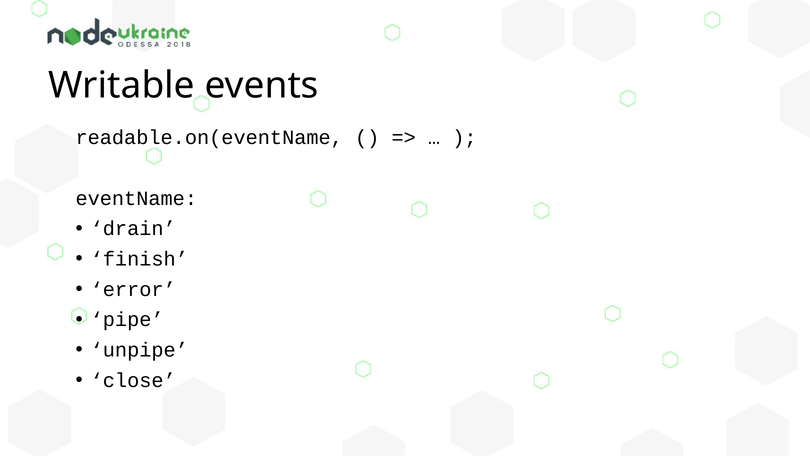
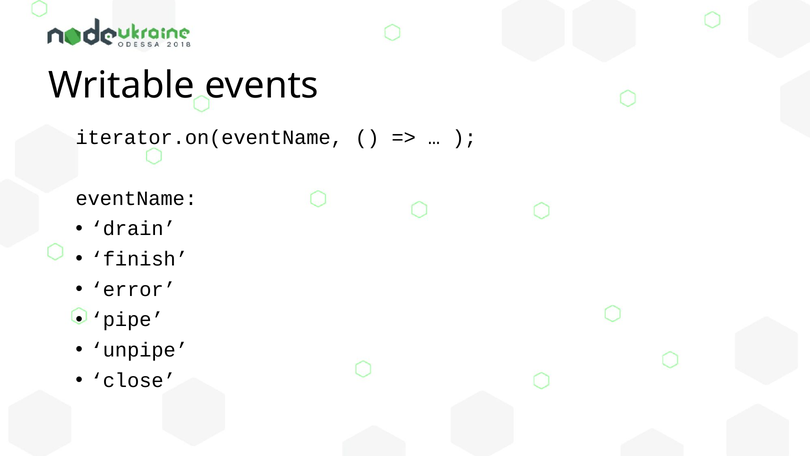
readable.on(eventName: readable.on(eventName -> iterator.on(eventName
